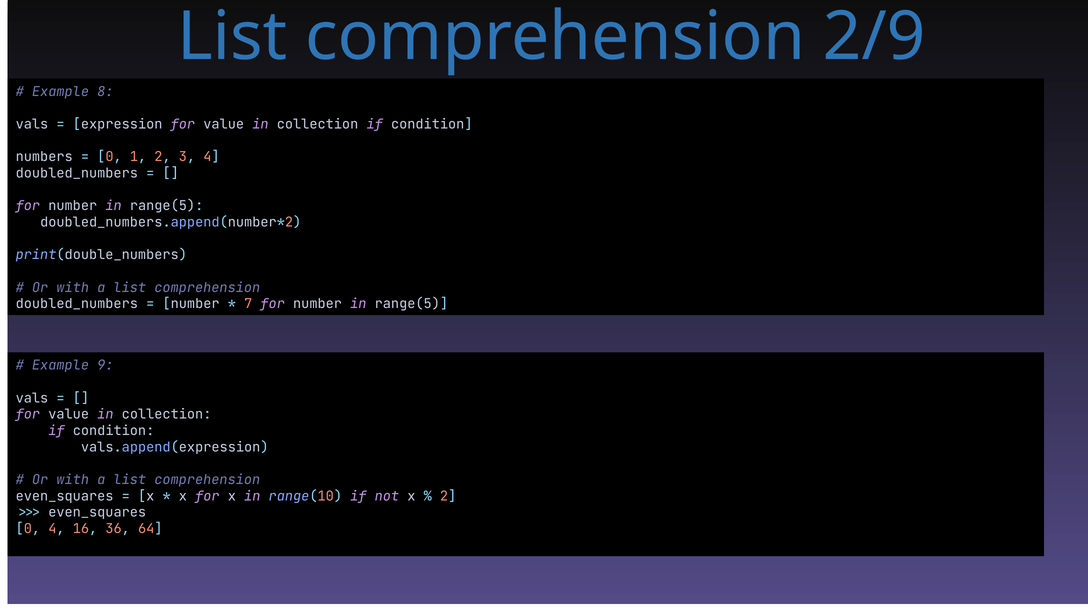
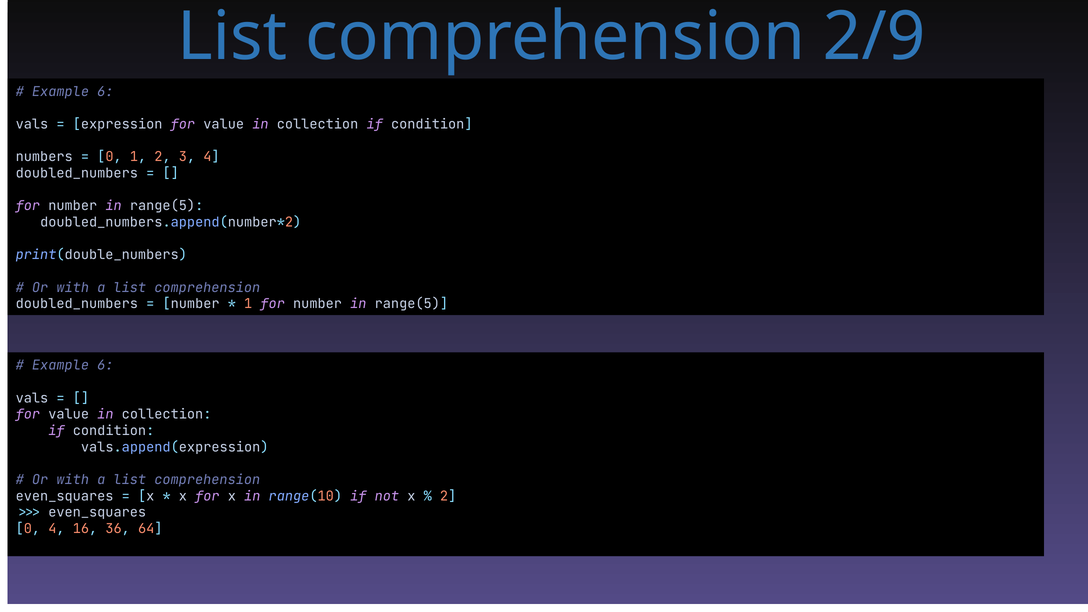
8 at (105, 92): 8 -> 6
7 at (248, 304): 7 -> 1
9 at (105, 365): 9 -> 6
